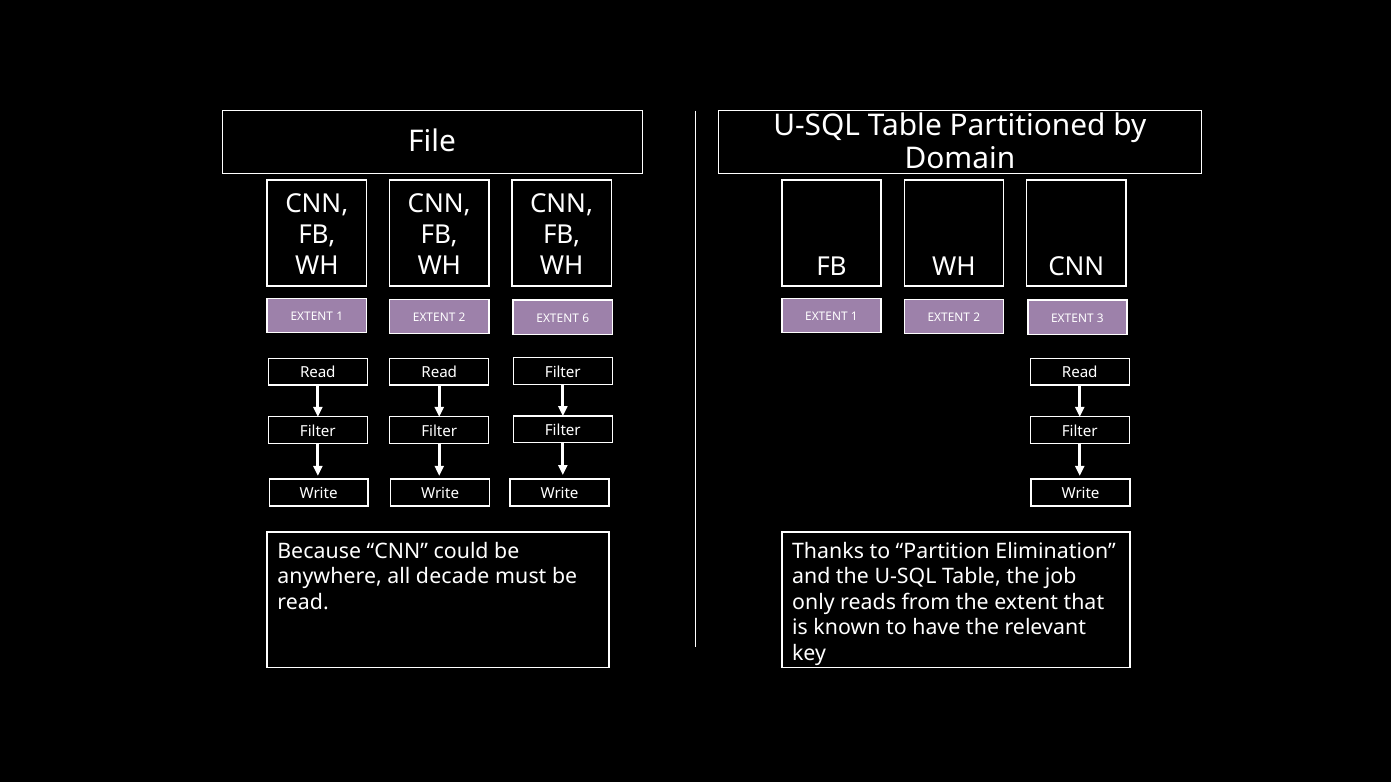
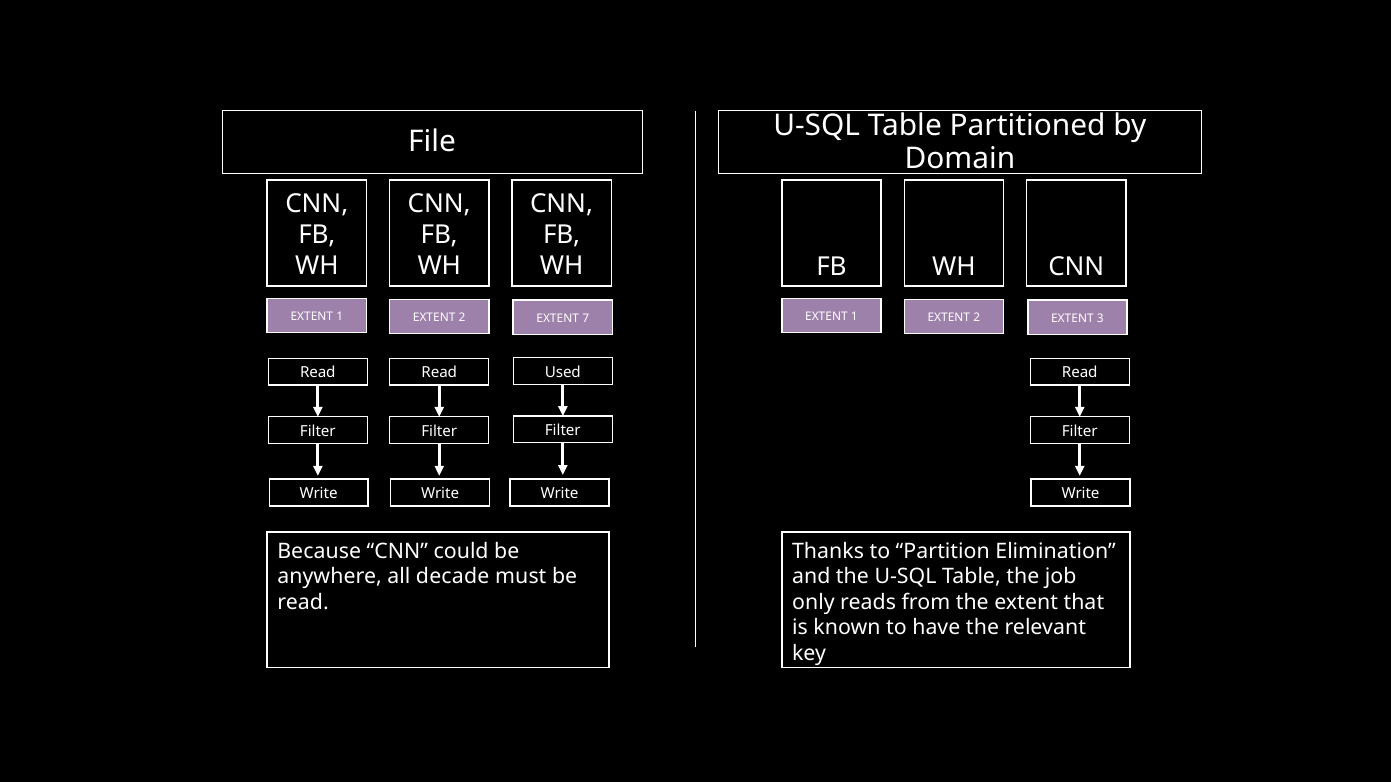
6: 6 -> 7
Filter at (563, 372): Filter -> Used
